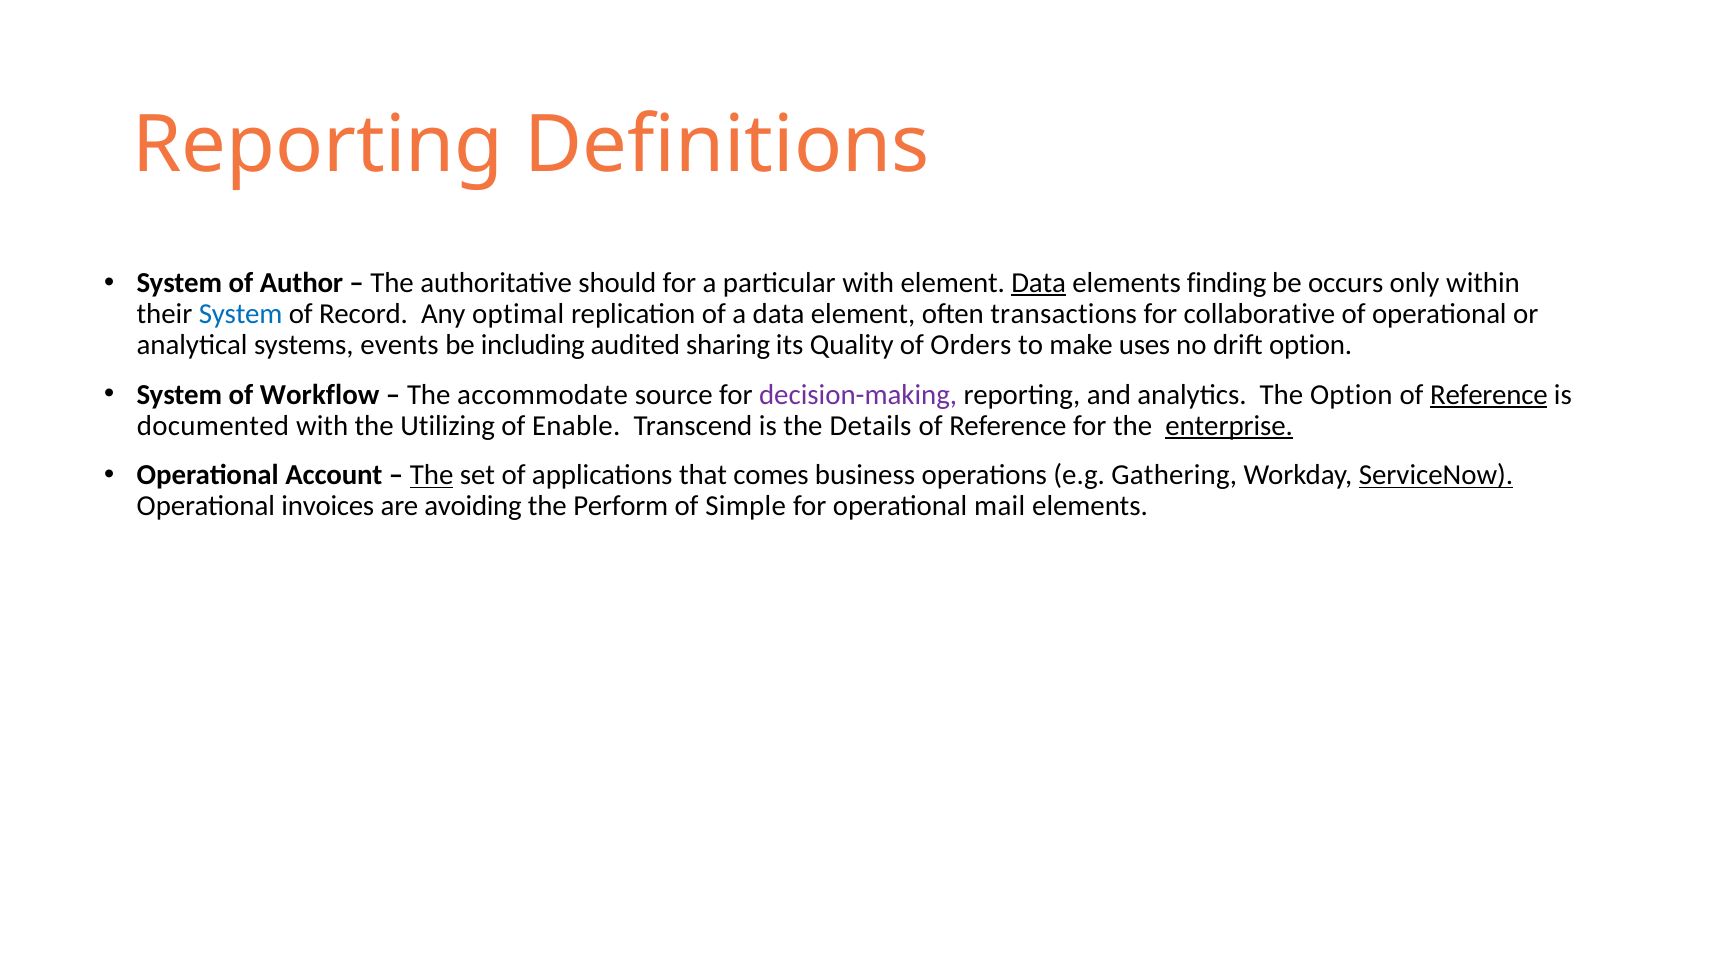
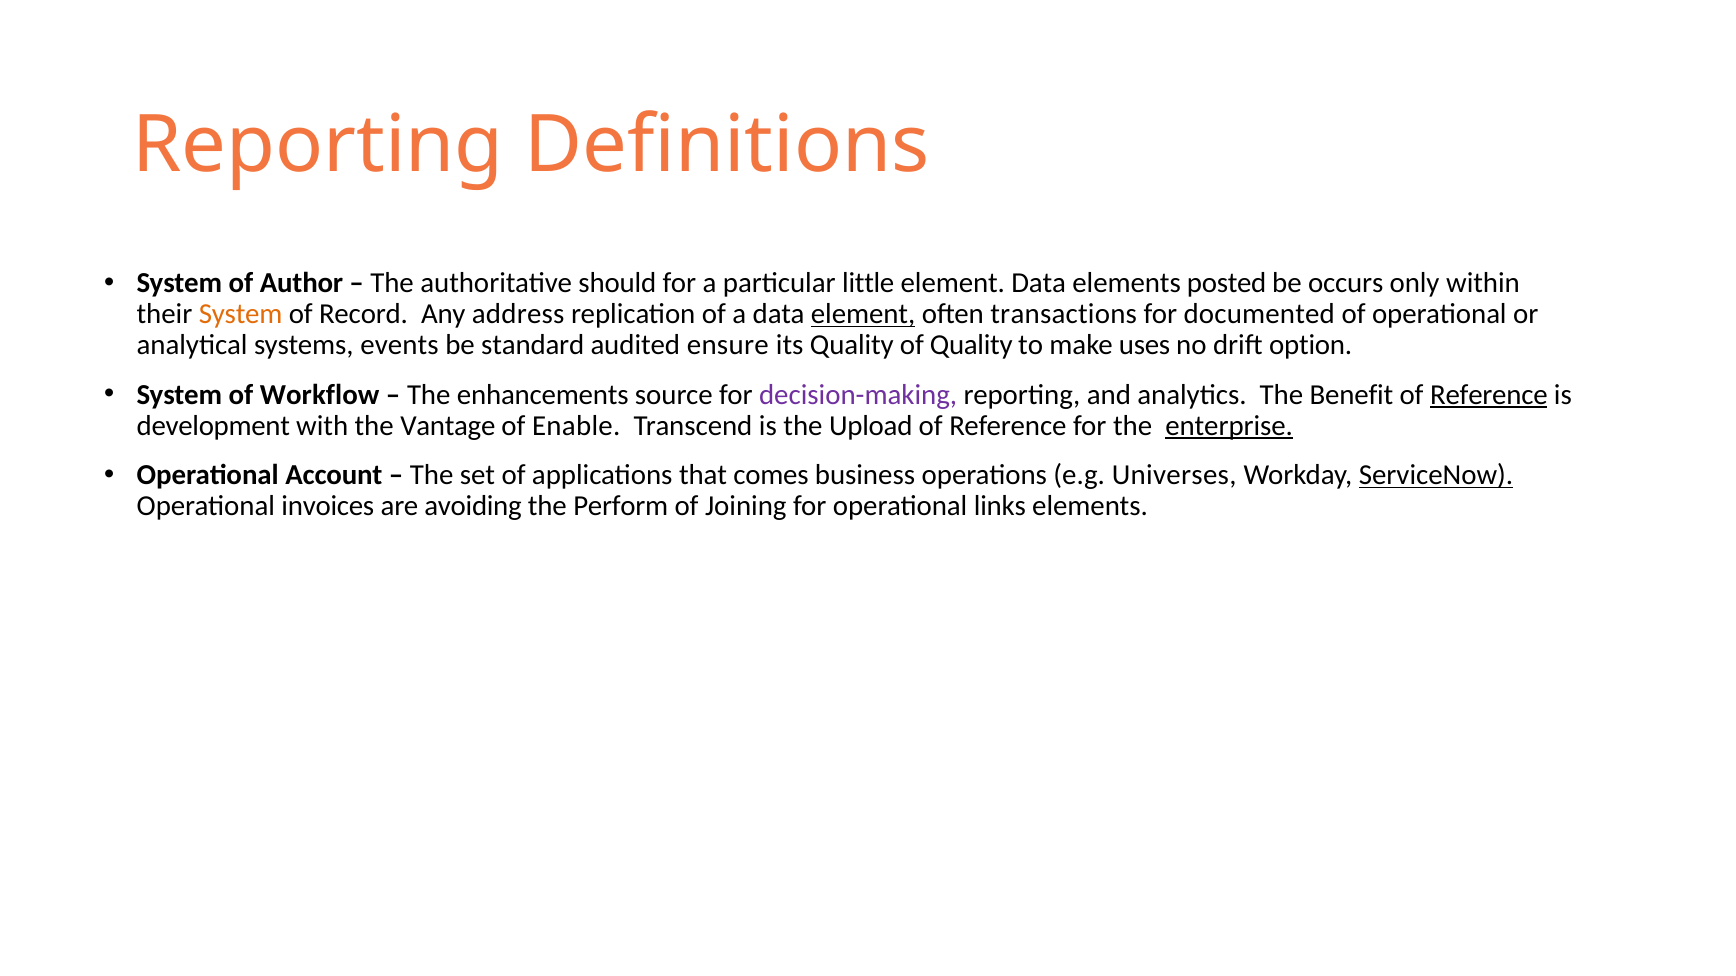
particular with: with -> little
Data at (1039, 283) underline: present -> none
finding: finding -> posted
System at (241, 314) colour: blue -> orange
optimal: optimal -> address
element at (863, 314) underline: none -> present
collaborative: collaborative -> documented
including: including -> standard
sharing: sharing -> ensure
of Orders: Orders -> Quality
accommodate: accommodate -> enhancements
The Option: Option -> Benefit
documented: documented -> development
Utilizing: Utilizing -> Vantage
Details: Details -> Upload
The at (432, 475) underline: present -> none
Gathering: Gathering -> Universes
Simple: Simple -> Joining
mail: mail -> links
